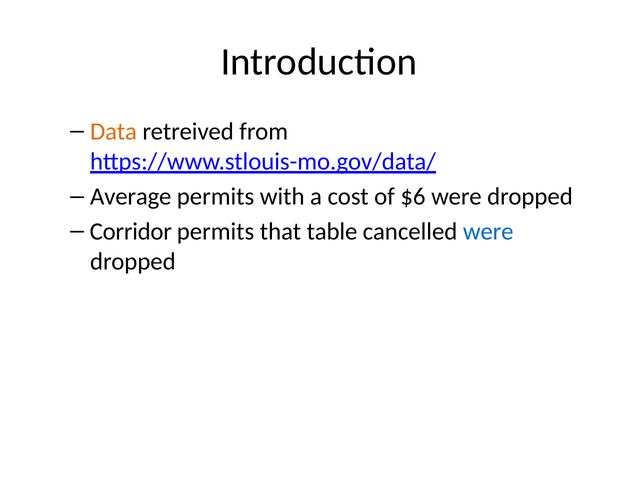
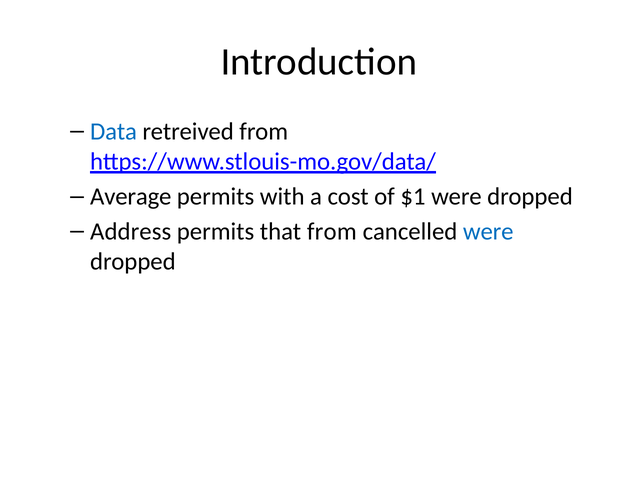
Data colour: orange -> blue
$6: $6 -> $1
Corridor: Corridor -> Address
that table: table -> from
